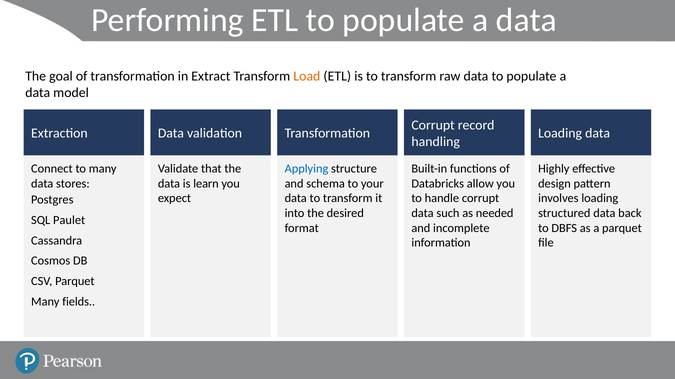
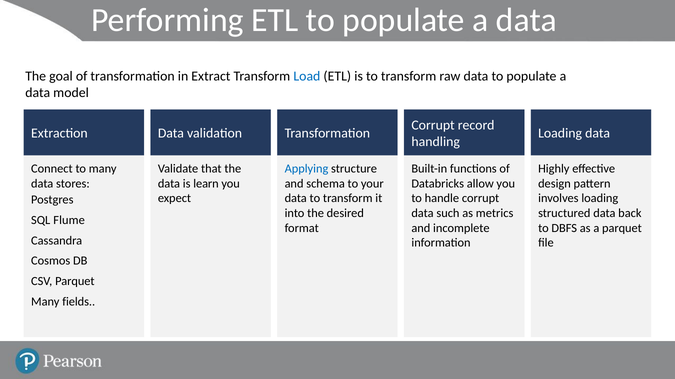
Load colour: orange -> blue
needed: needed -> metrics
Paulet: Paulet -> Flume
